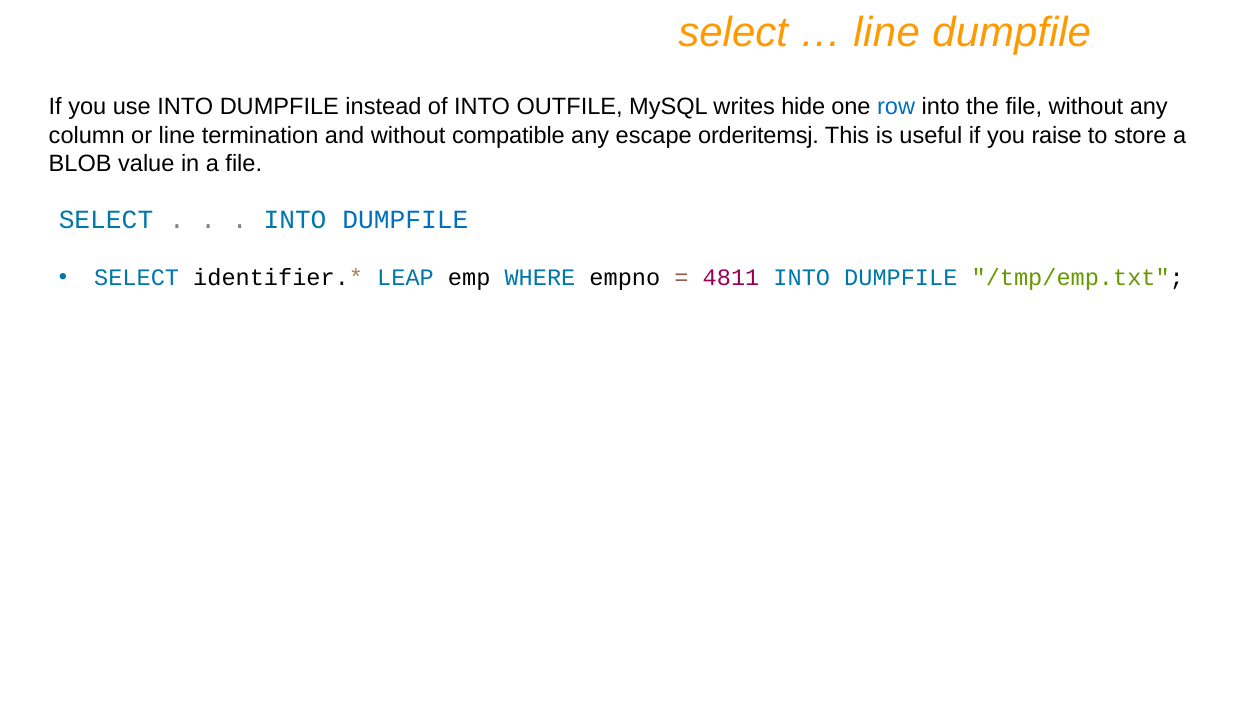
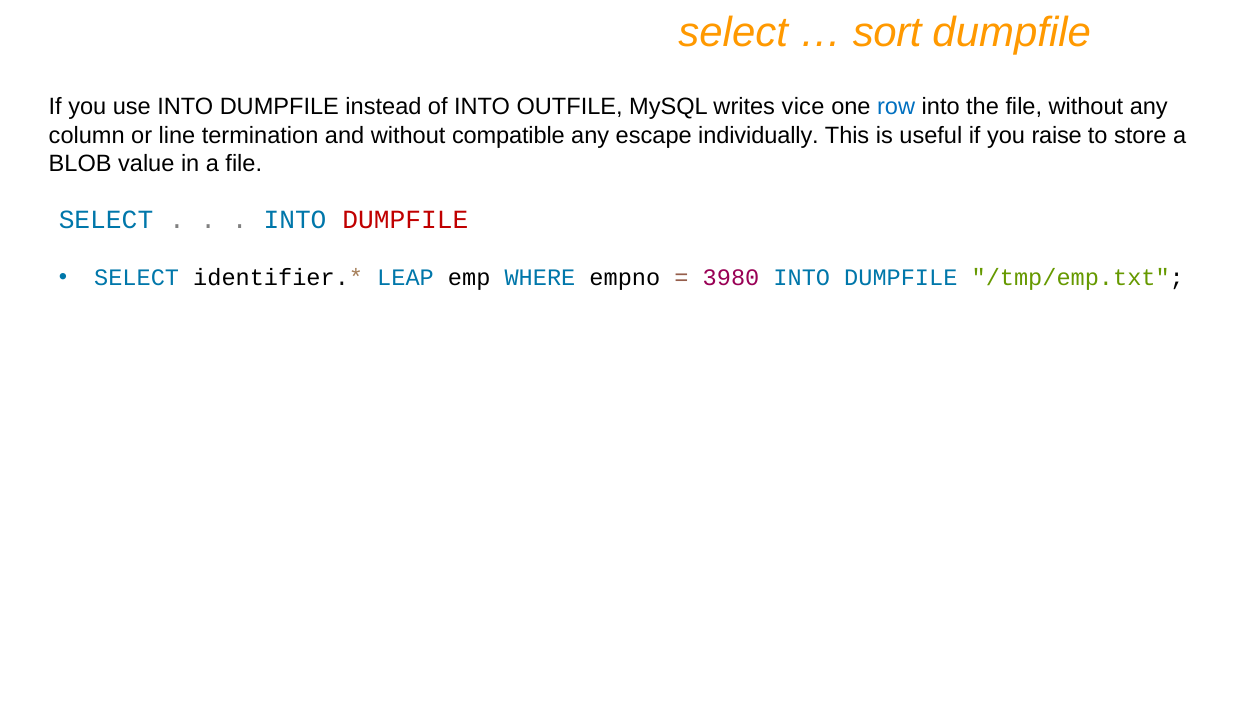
line at (887, 33): line -> sort
hide: hide -> vice
orderitemsj: orderitemsj -> individually
DUMPFILE at (405, 220) colour: blue -> red
4811: 4811 -> 3980
